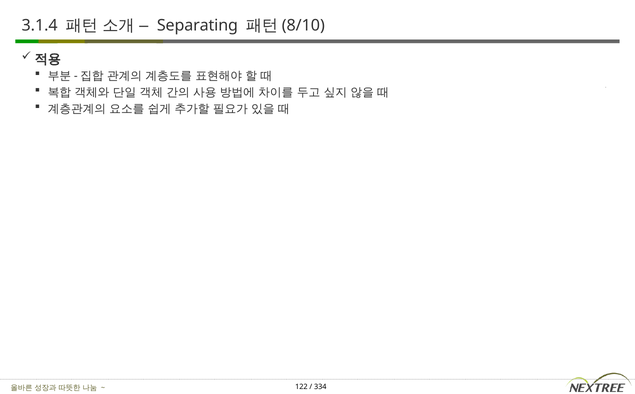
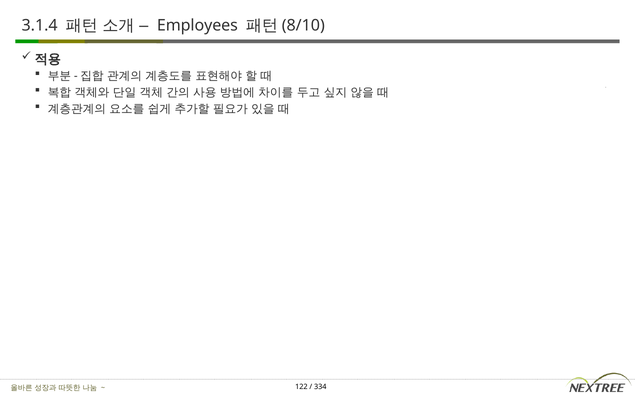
Separating: Separating -> Employees
